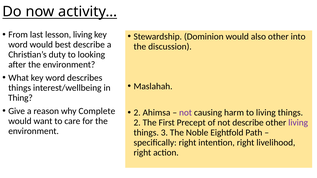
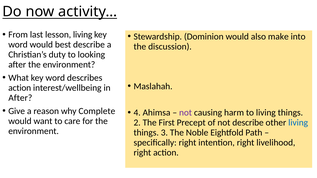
also other: other -> make
things at (20, 88): things -> action
Thing at (20, 98): Thing -> After
2 at (137, 113): 2 -> 4
living at (298, 123) colour: purple -> blue
